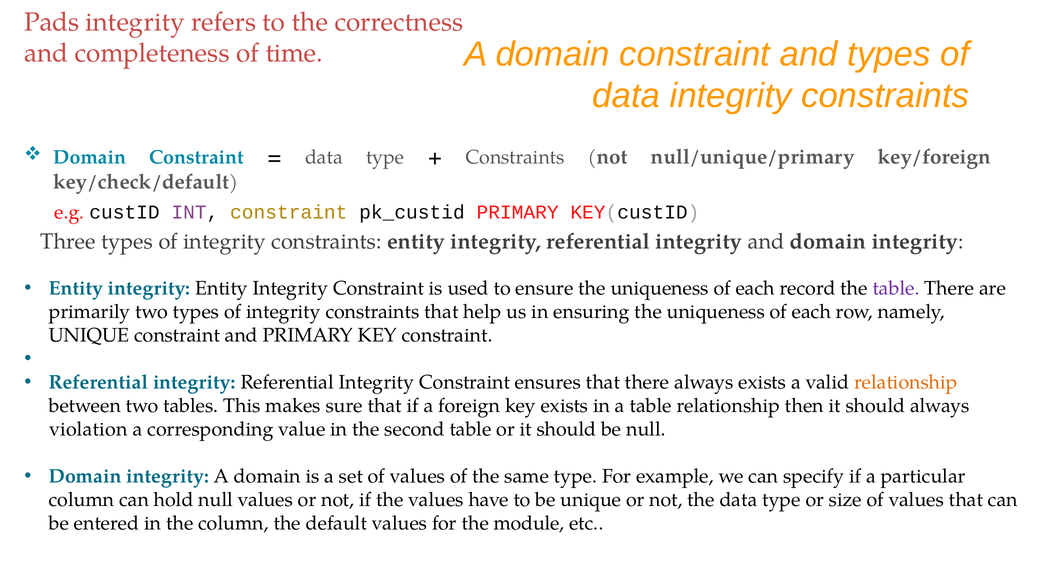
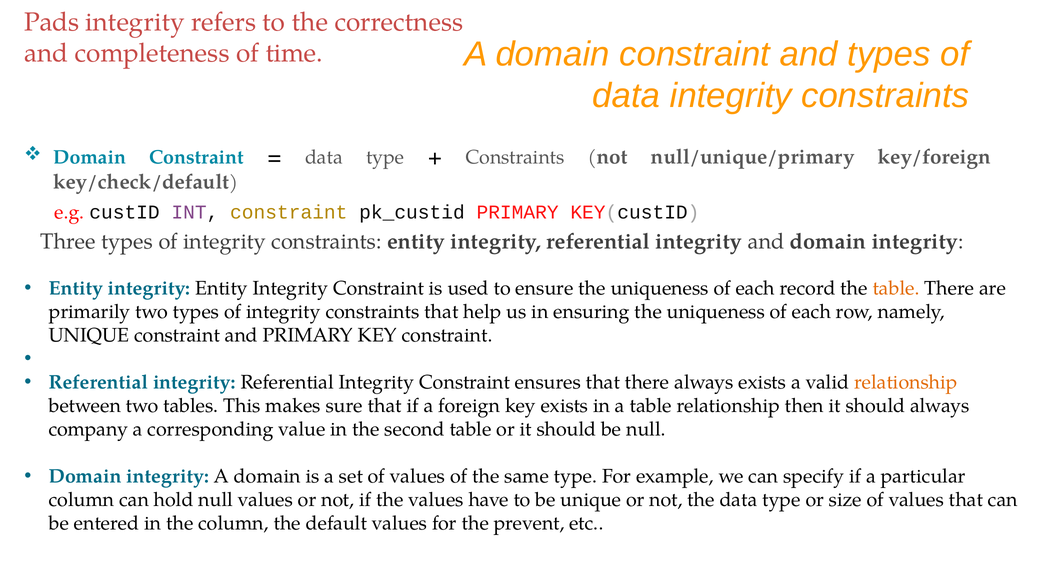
table at (896, 288) colour: purple -> orange
violation: violation -> company
module: module -> prevent
